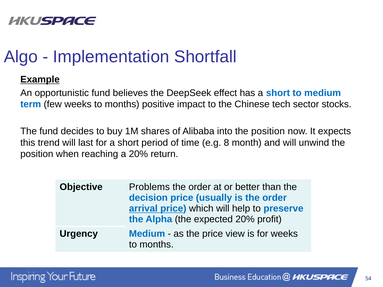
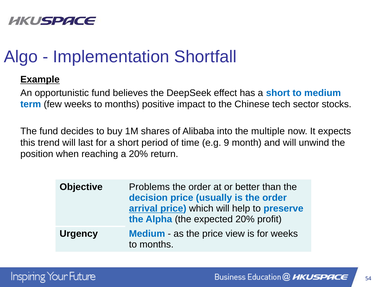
into the position: position -> multiple
8: 8 -> 9
